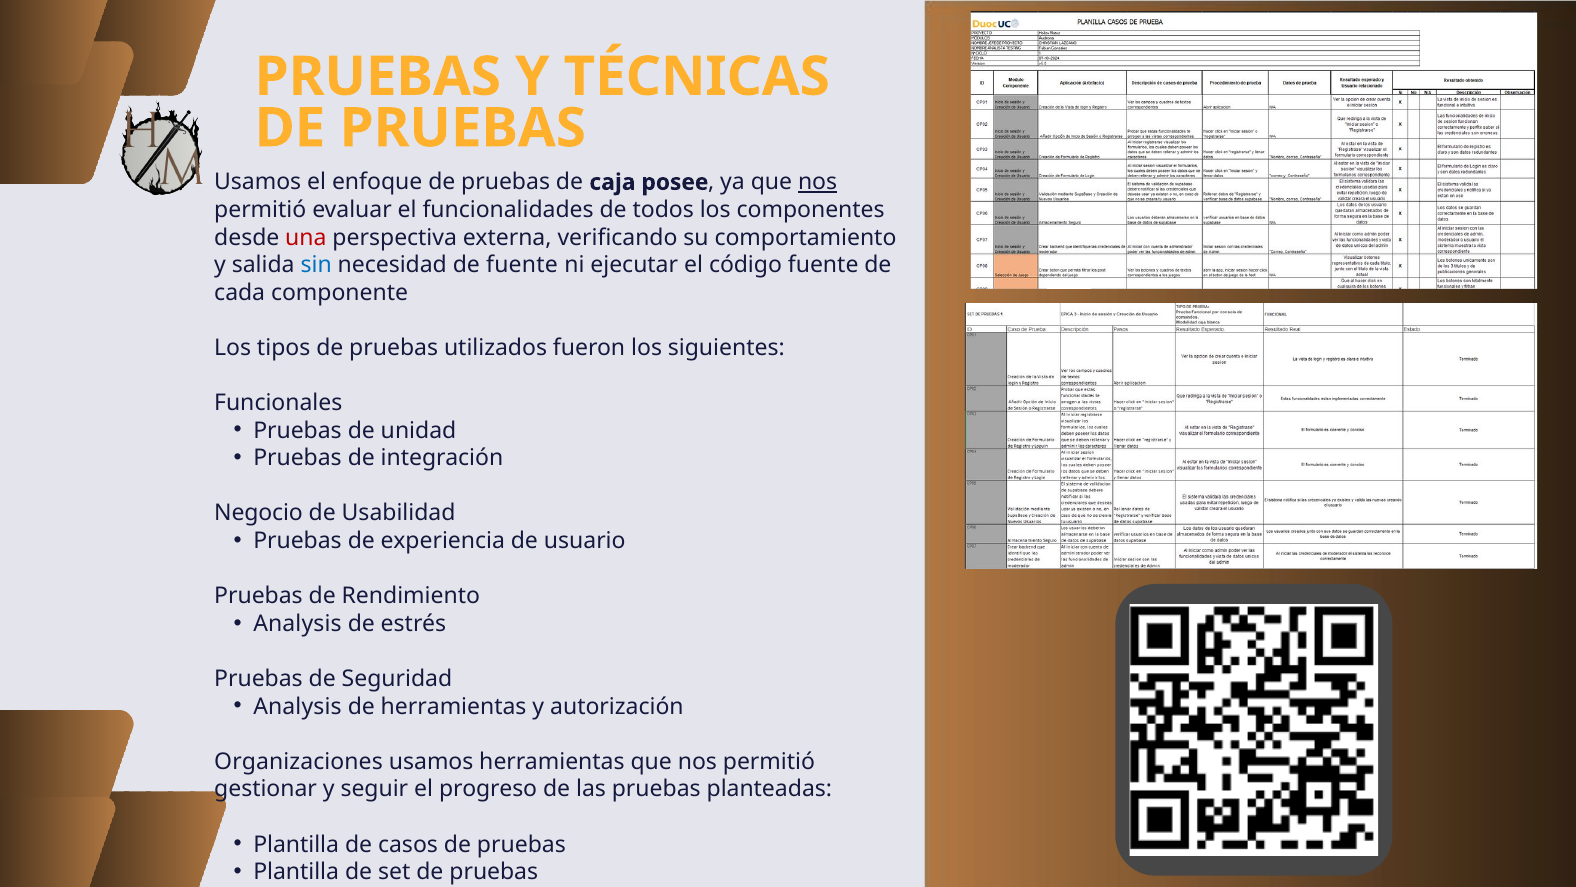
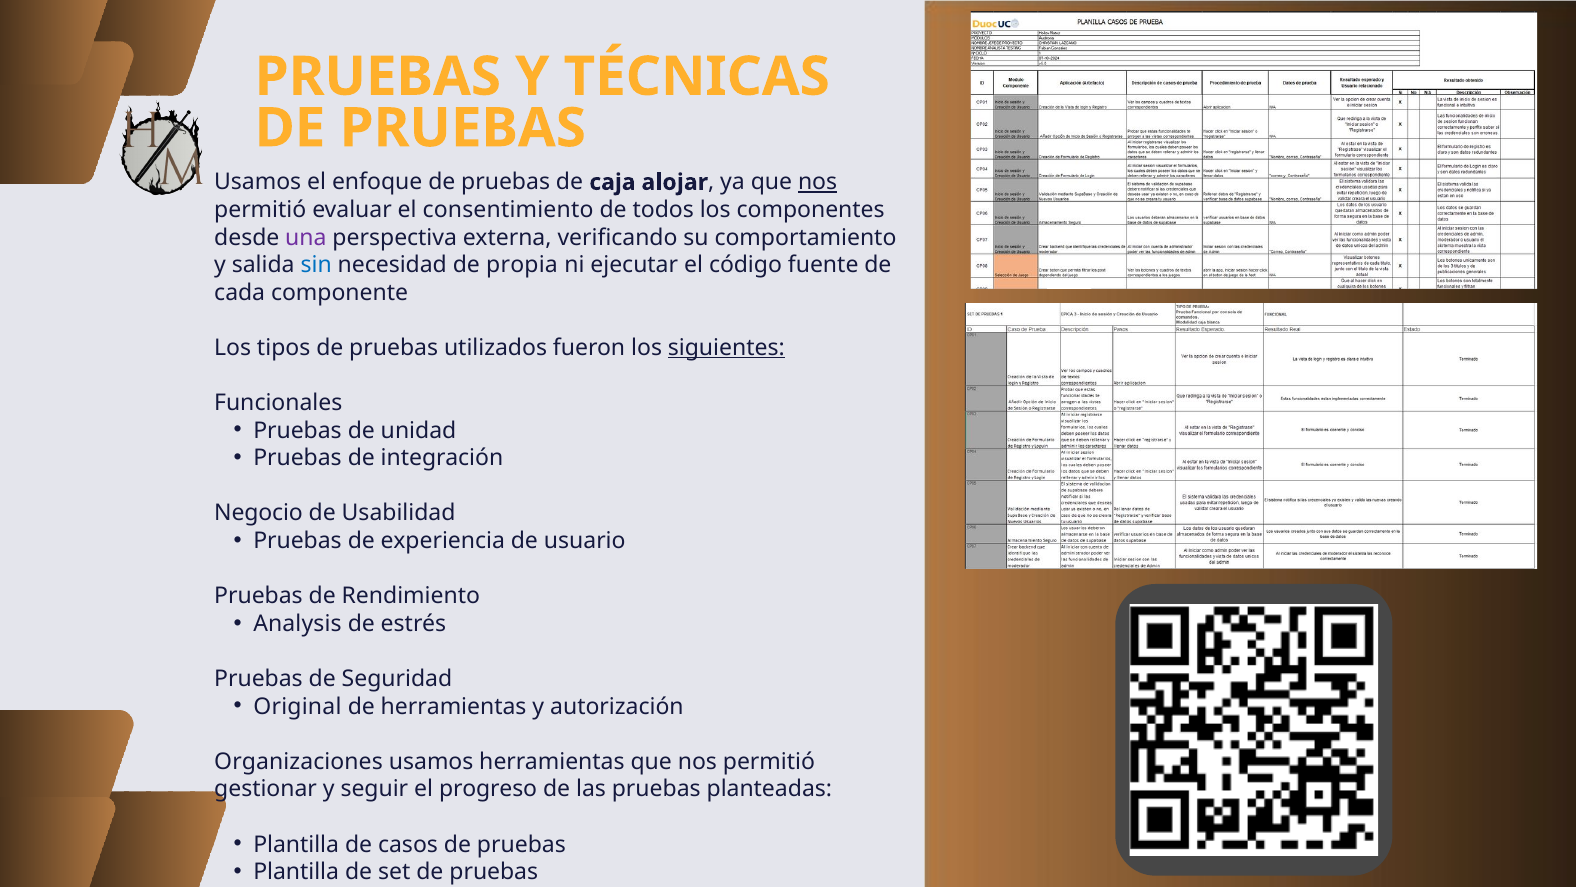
posee: posee -> alojar
funcionalidades: funcionalidades -> consentimiento
una colour: red -> purple
de fuente: fuente -> propia
siguientes underline: none -> present
Analysis at (297, 706): Analysis -> Original
